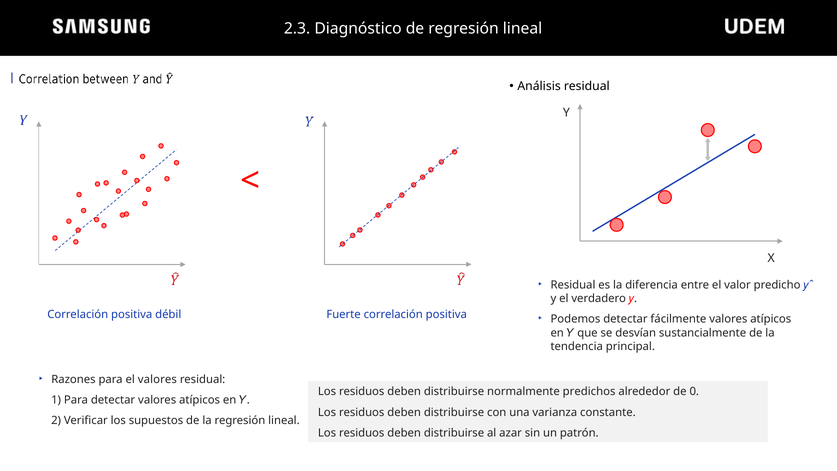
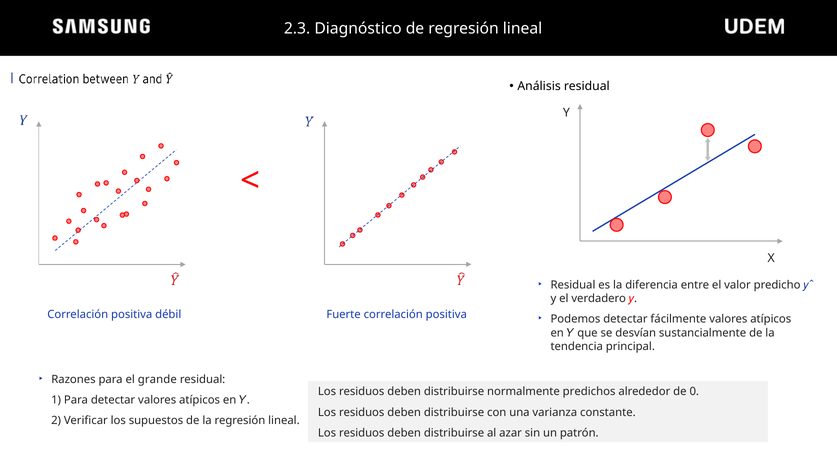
el valores: valores -> grande
